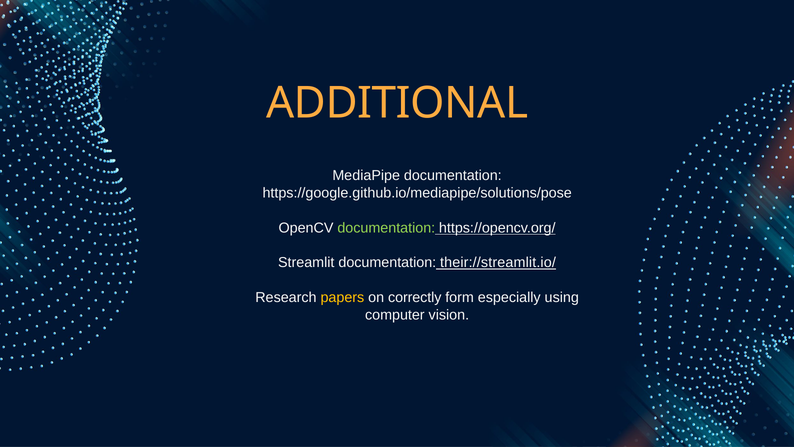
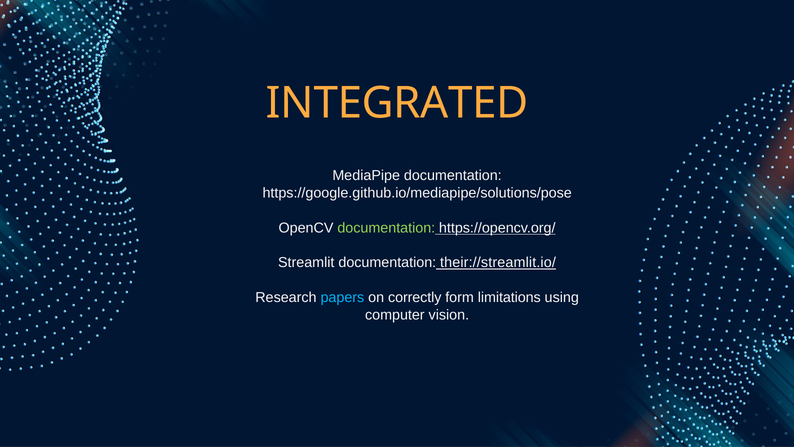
ADDITIONAL: ADDITIONAL -> INTEGRATED
papers colour: yellow -> light blue
especially: especially -> limitations
